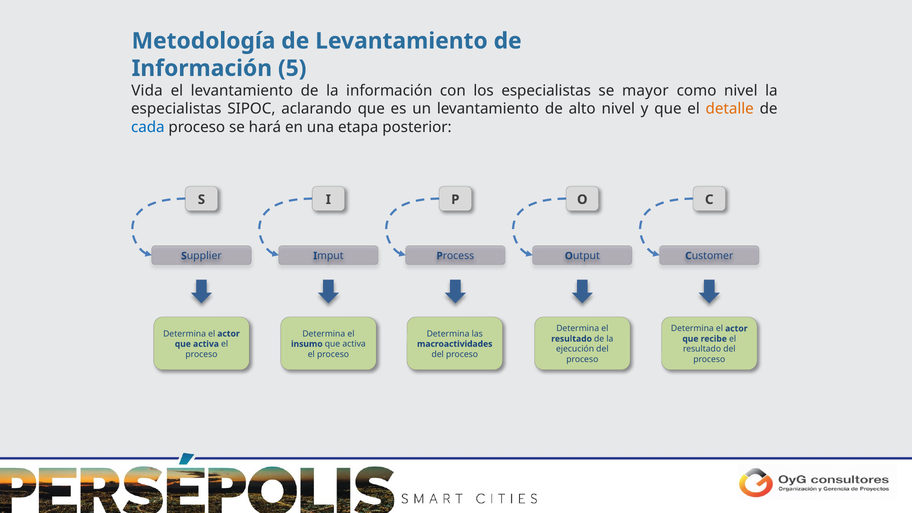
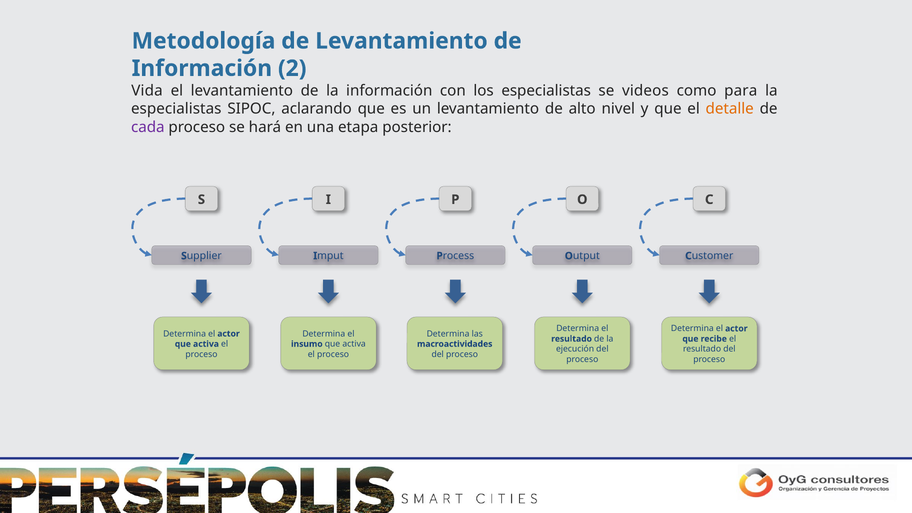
5: 5 -> 2
mayor: mayor -> videos
como nivel: nivel -> para
cada colour: blue -> purple
